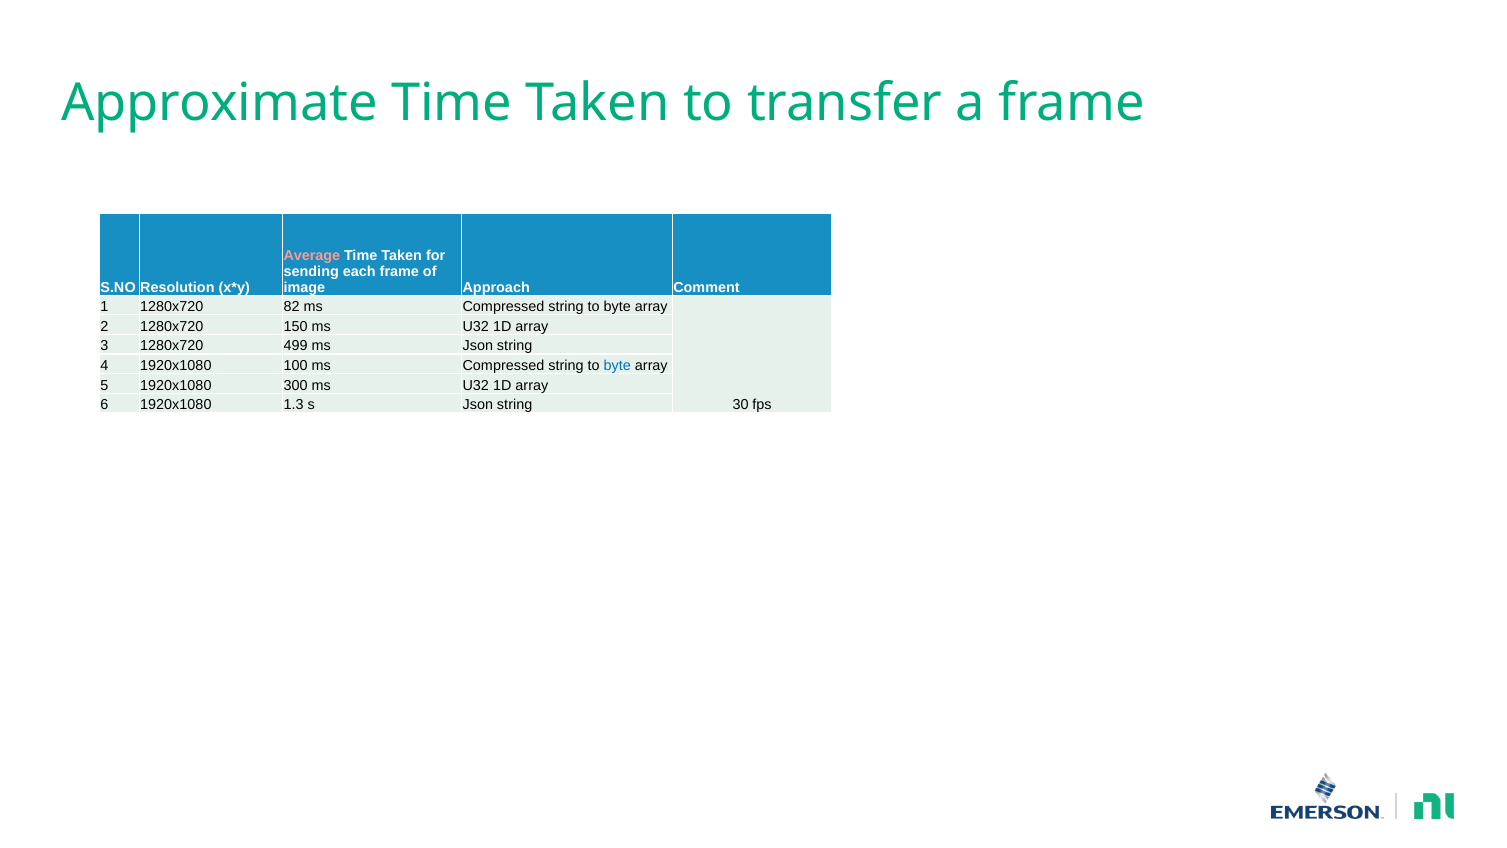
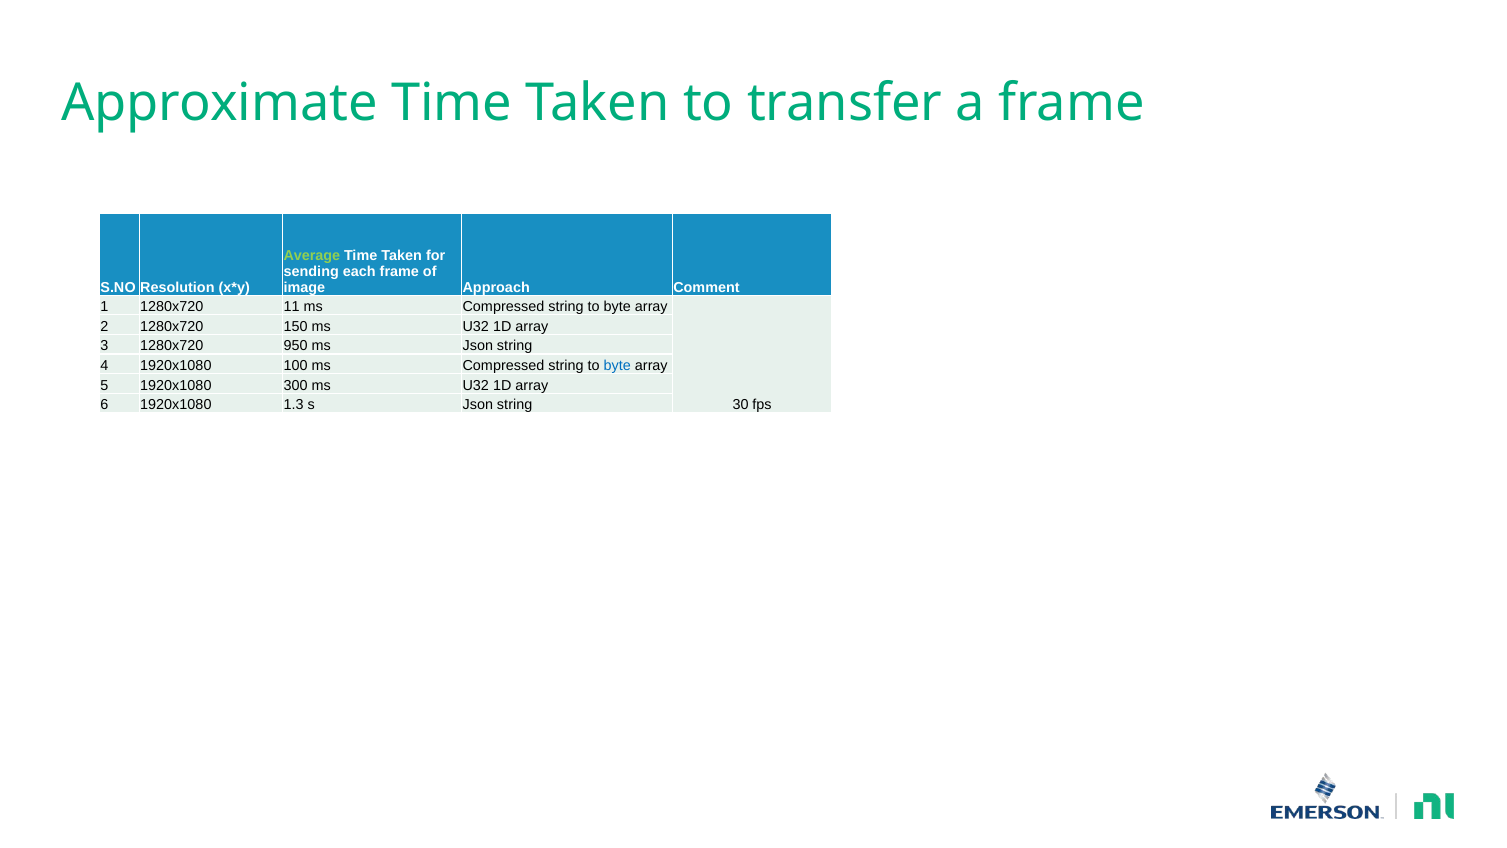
Average colour: pink -> light green
82: 82 -> 11
499: 499 -> 950
